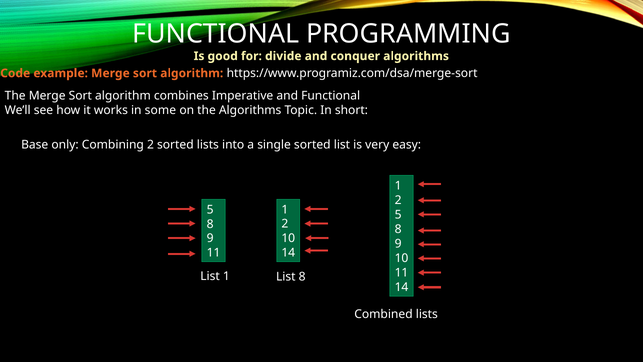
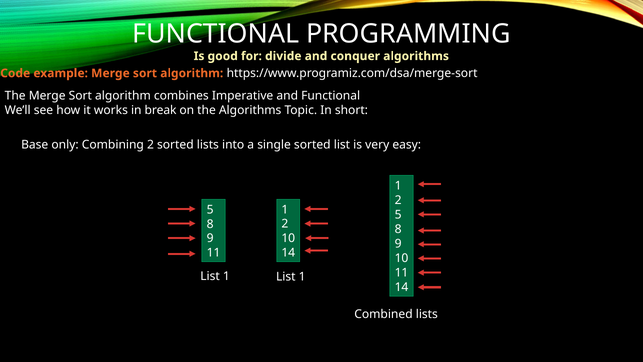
some: some -> break
1 List 8: 8 -> 1
